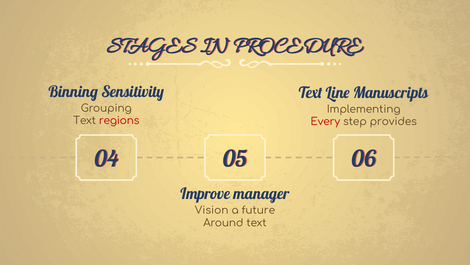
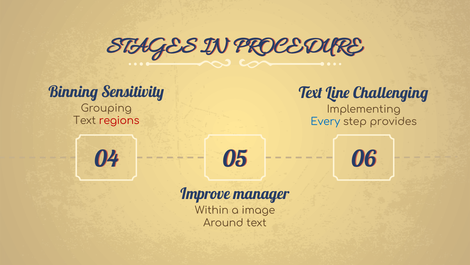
Manuscripts: Manuscripts -> Challenging
Every colour: red -> blue
Vision: Vision -> Within
future: future -> image
